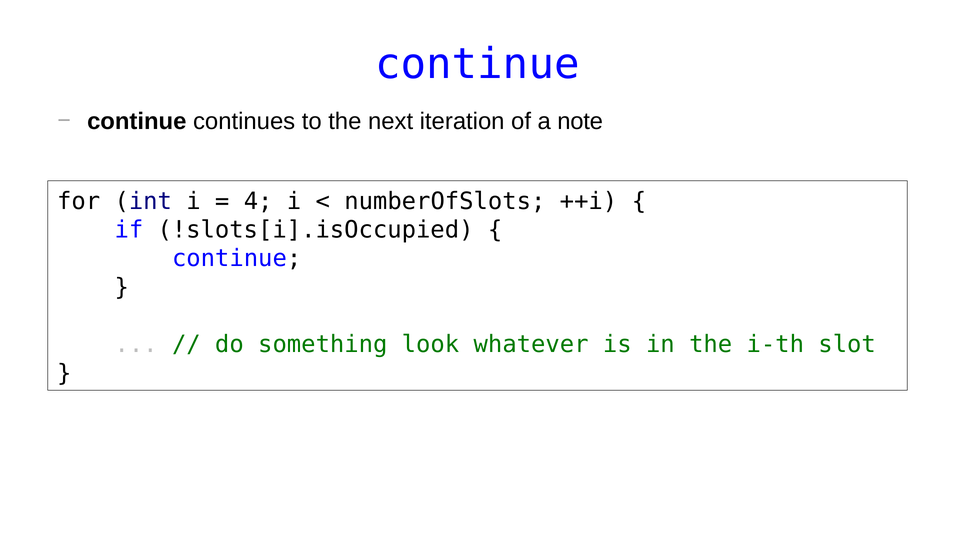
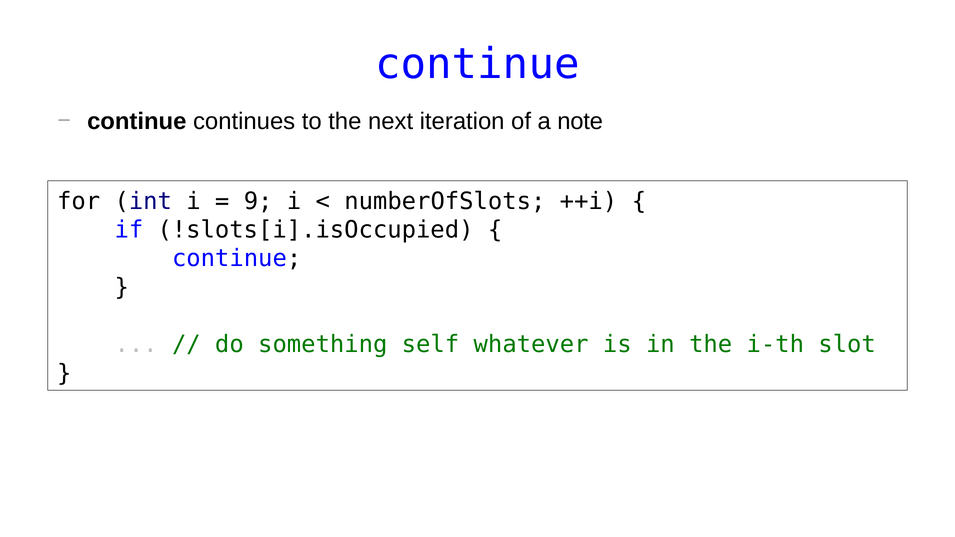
4: 4 -> 9
look: look -> self
